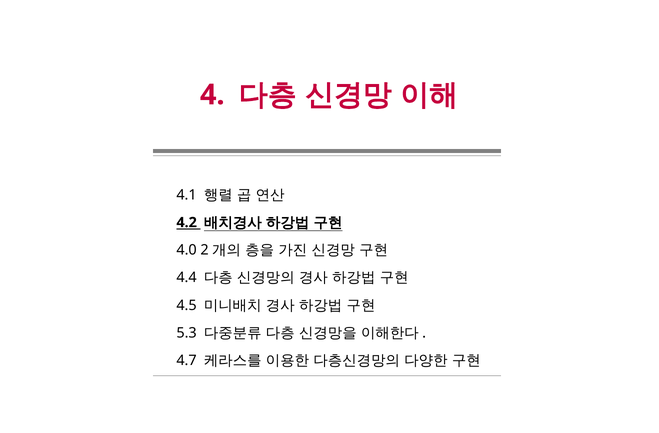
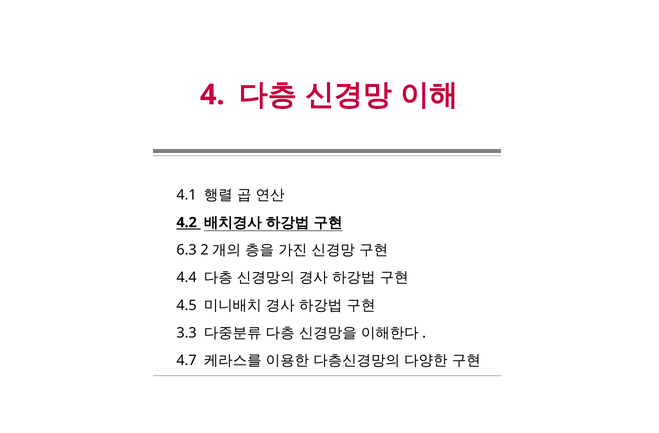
4.0: 4.0 -> 6.3
5.3: 5.3 -> 3.3
